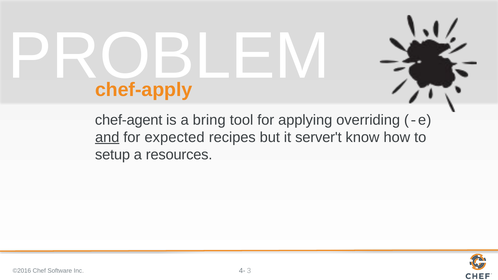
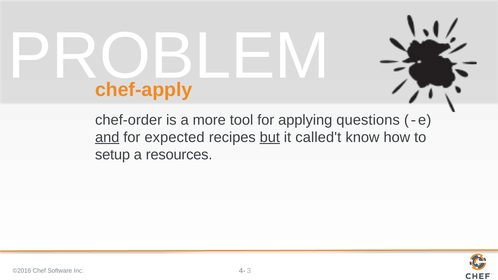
chef-agent: chef-agent -> chef-order
bring: bring -> more
overriding: overriding -> questions
but underline: none -> present
server't: server't -> called't
